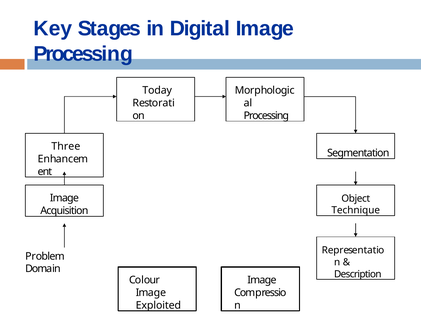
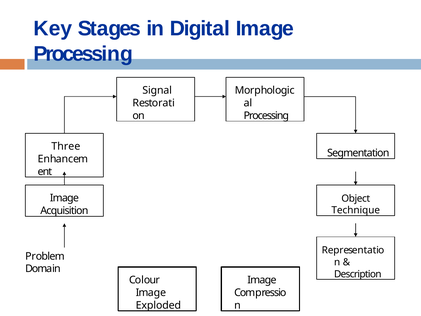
Today: Today -> Signal
Exploited: Exploited -> Exploded
